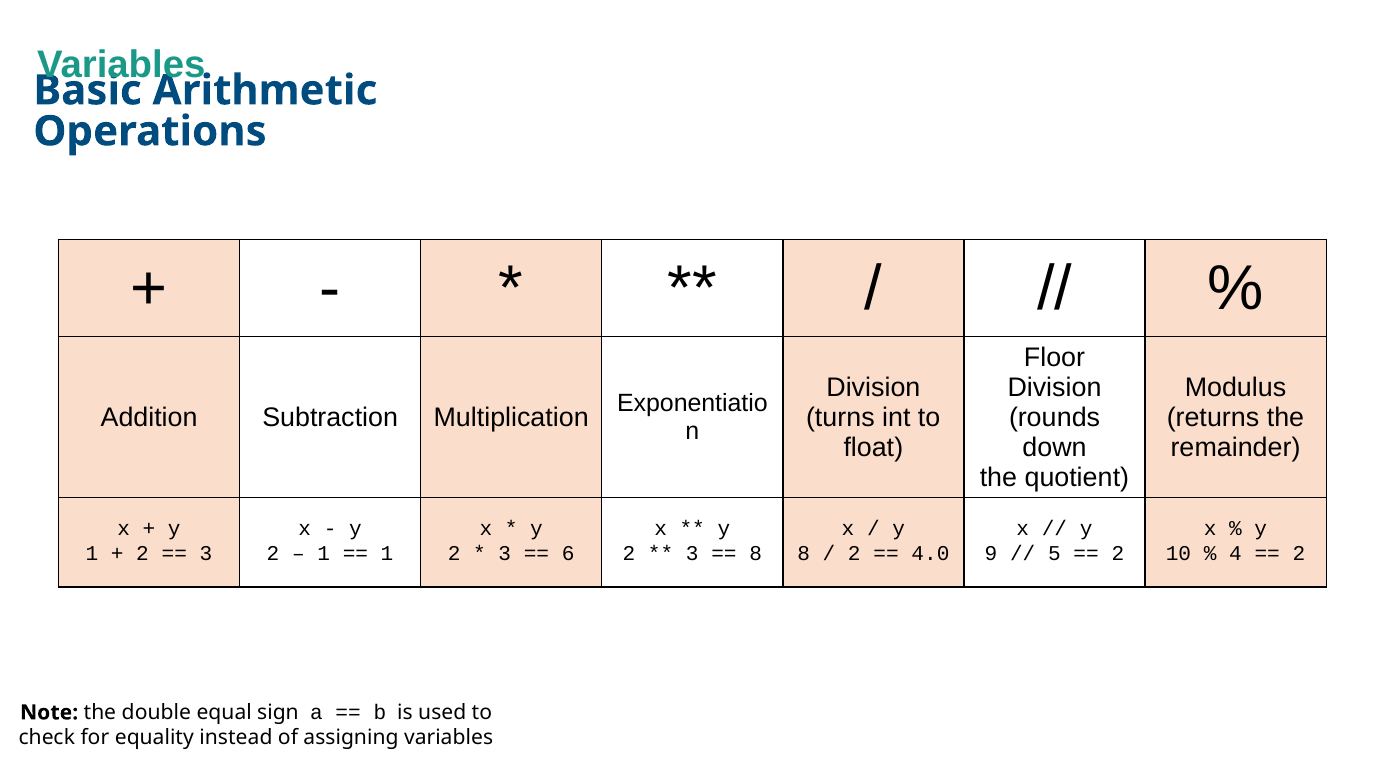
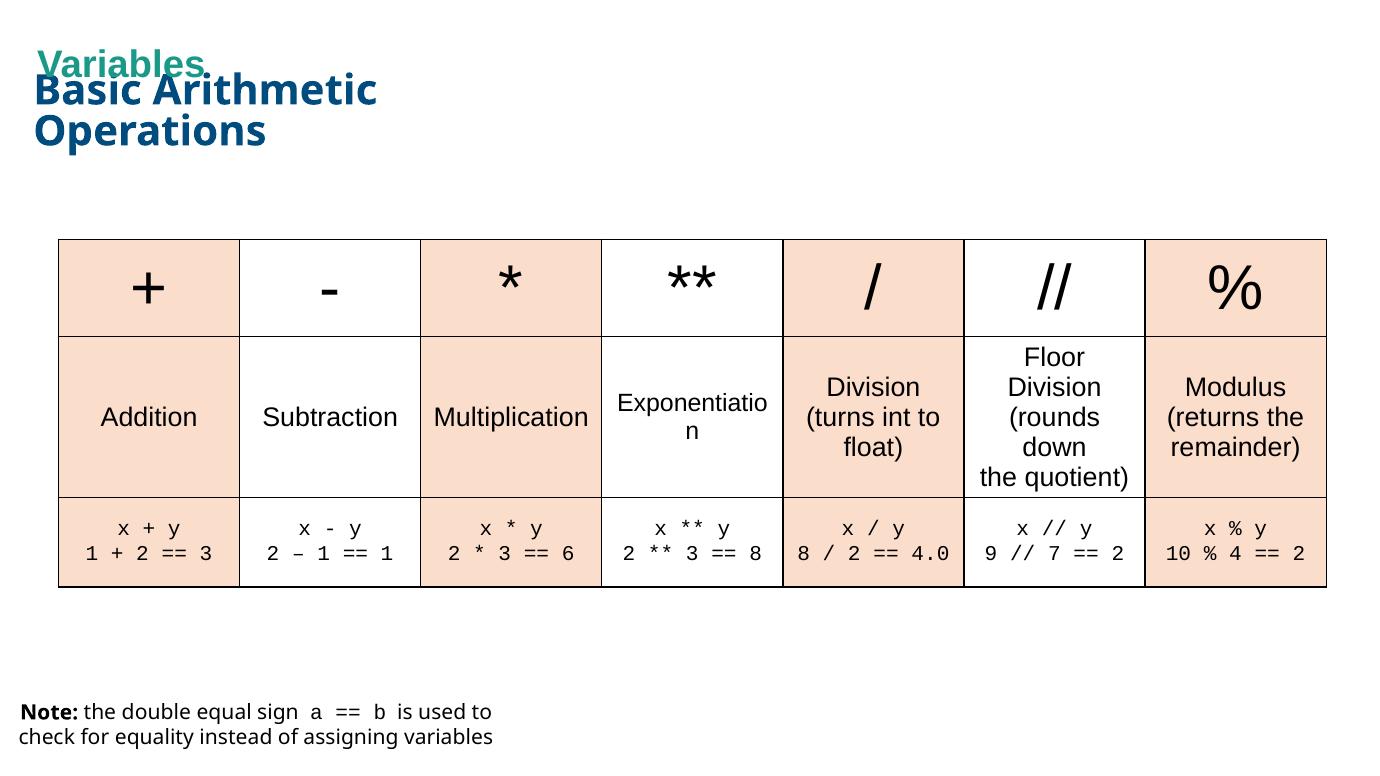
5: 5 -> 7
